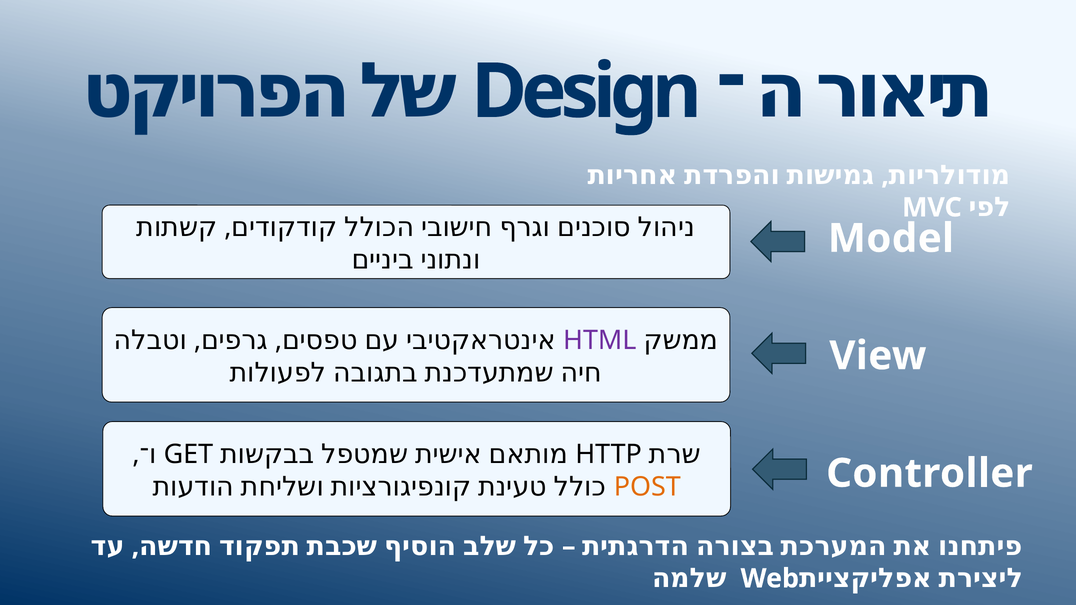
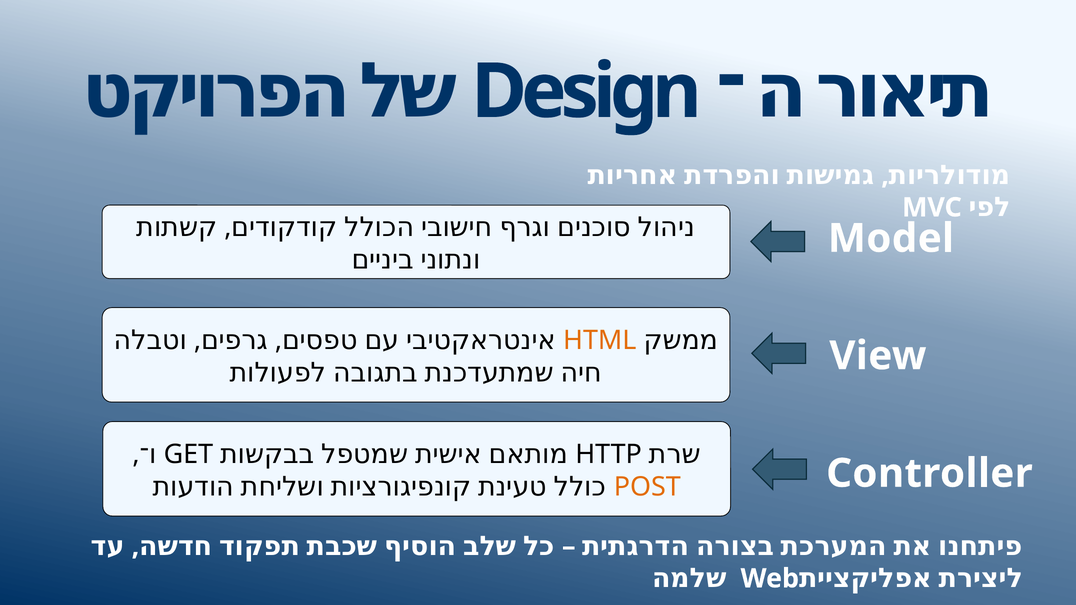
HTML colour: purple -> orange
